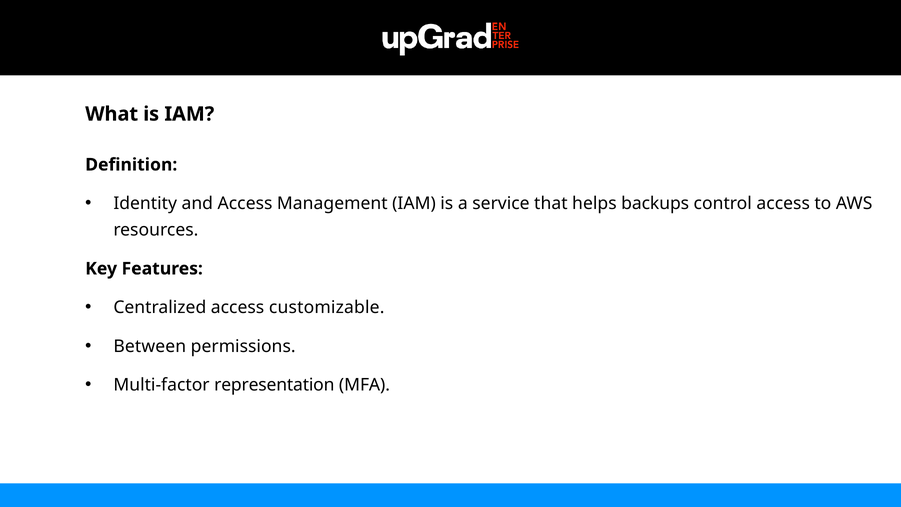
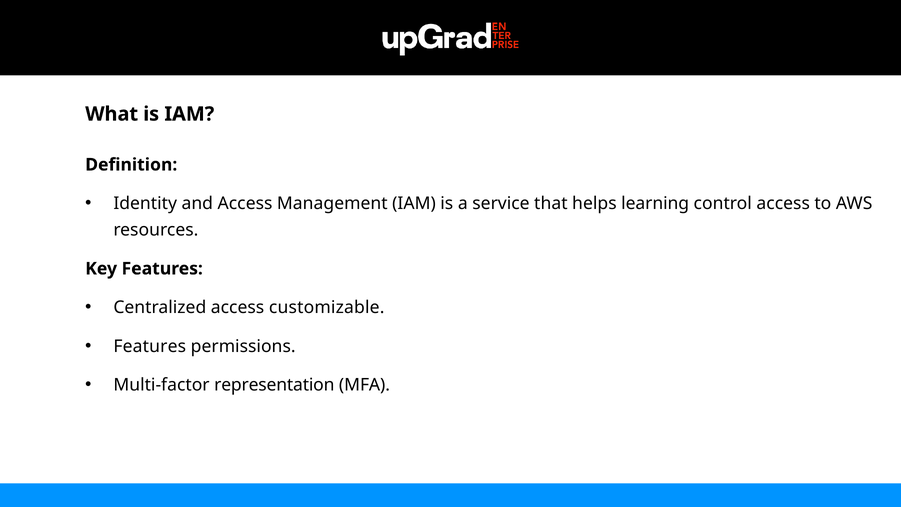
backups: backups -> learning
Between at (150, 346): Between -> Features
